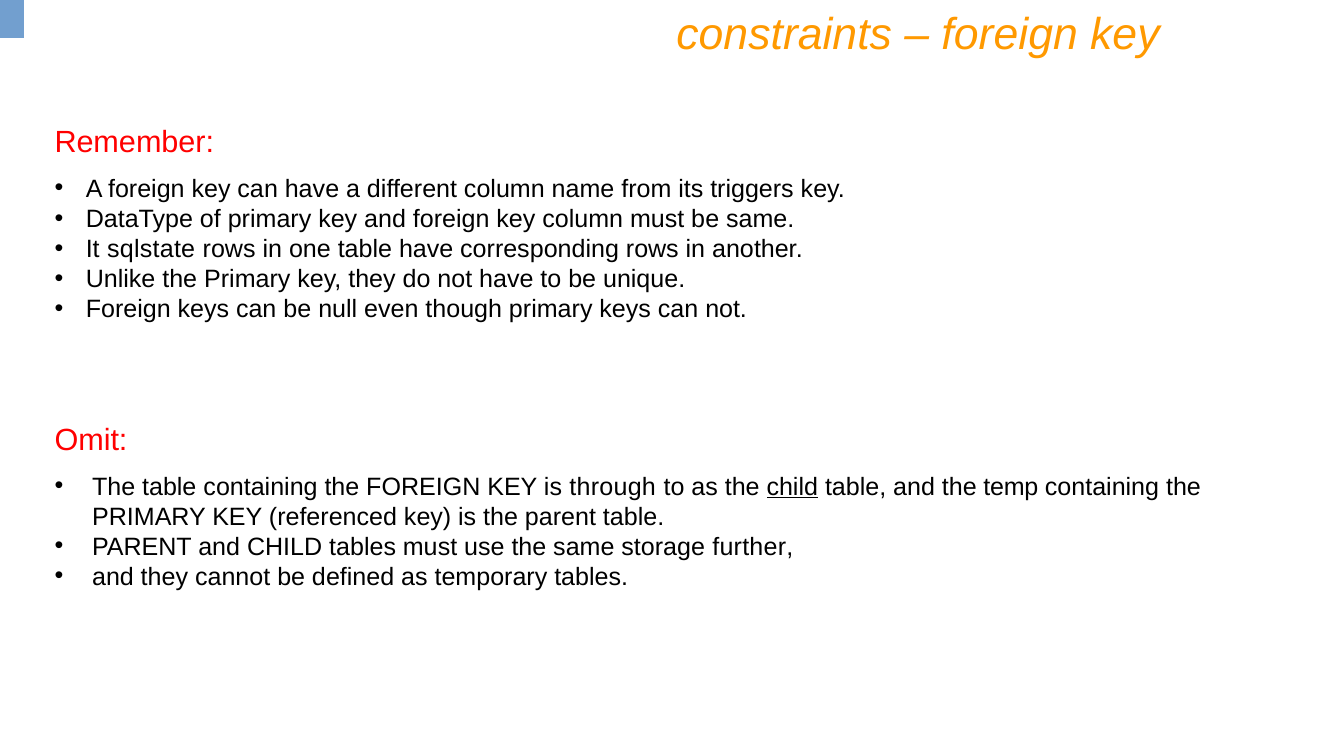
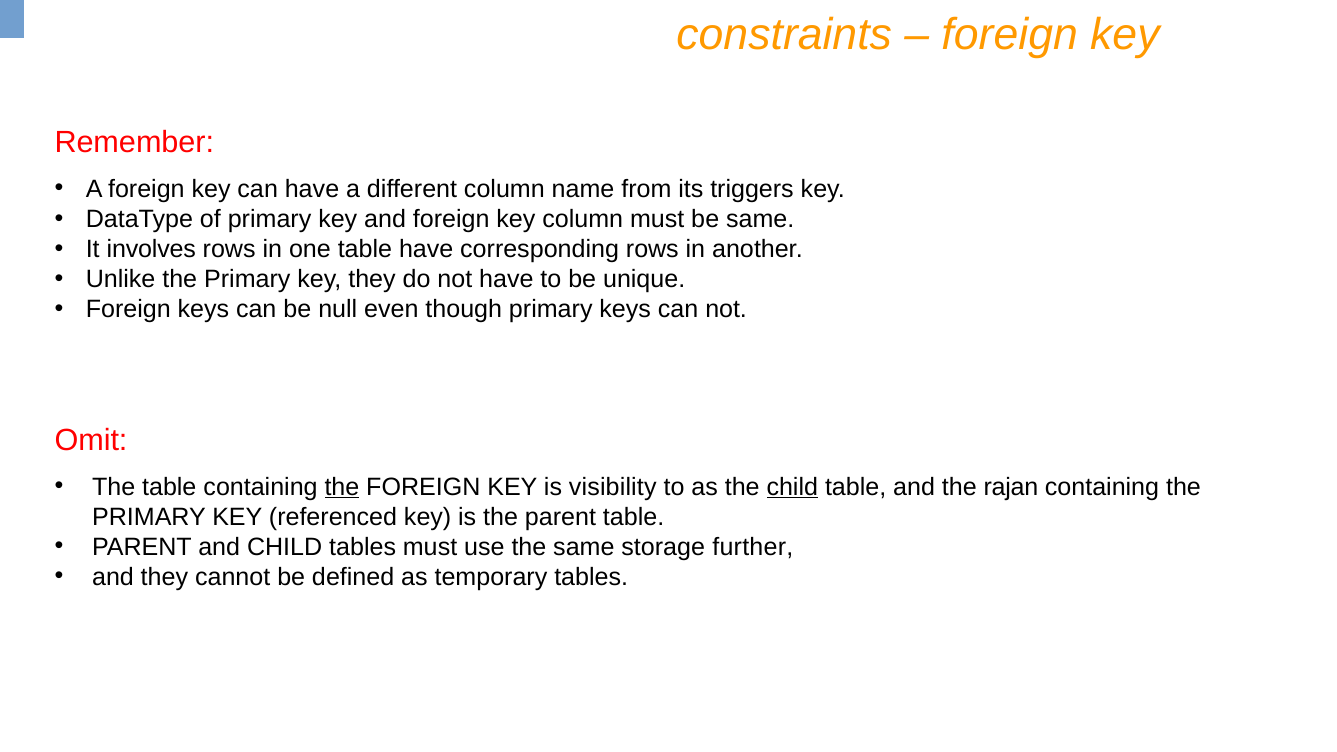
sqlstate: sqlstate -> involves
the at (342, 487) underline: none -> present
through: through -> visibility
temp: temp -> rajan
